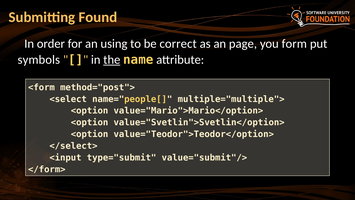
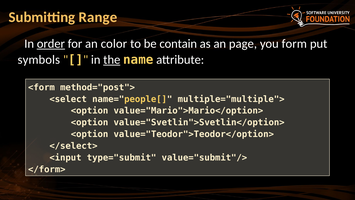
Found: Found -> Range
order underline: none -> present
using: using -> color
correct: correct -> contain
